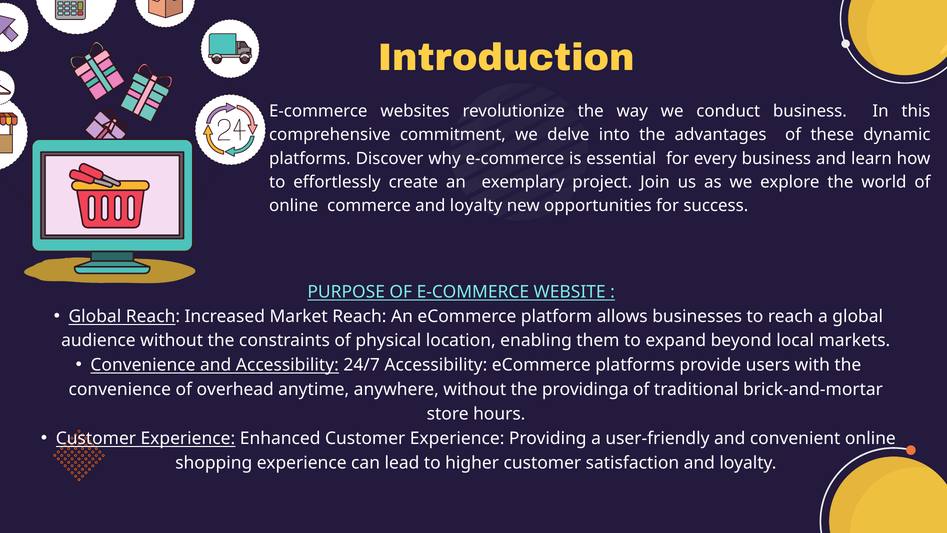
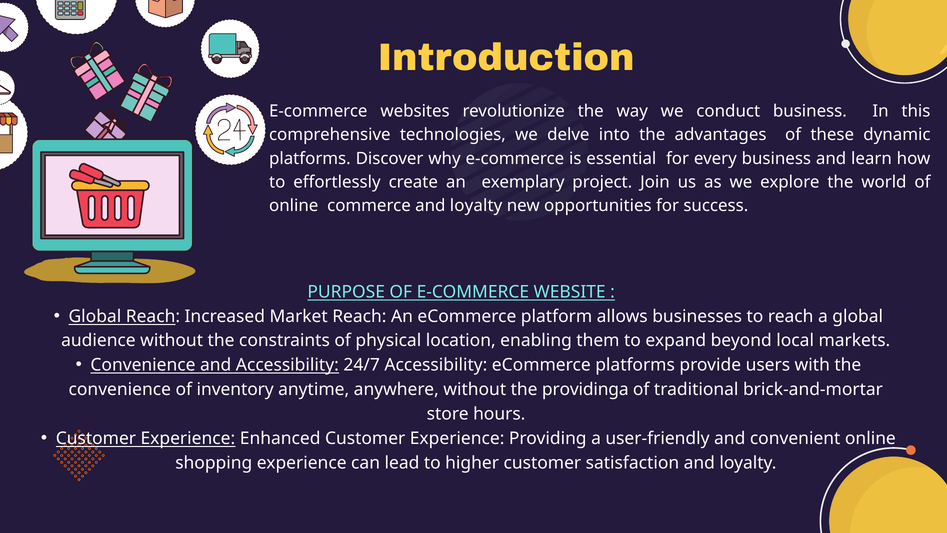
commitment: commitment -> technologies
overhead: overhead -> inventory
